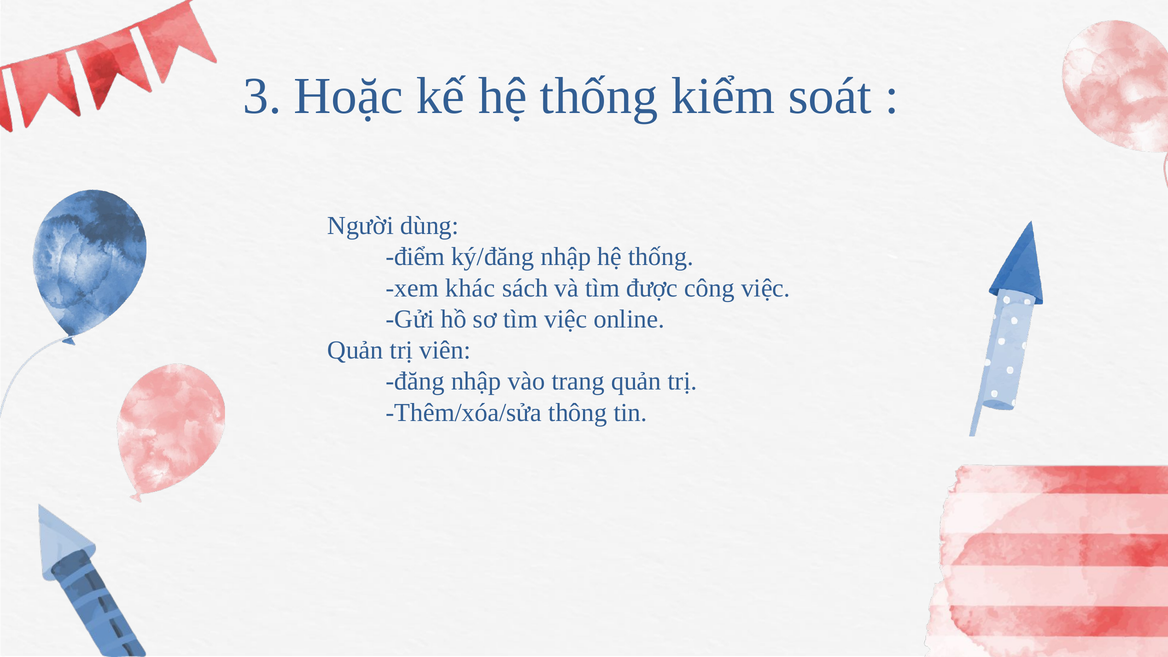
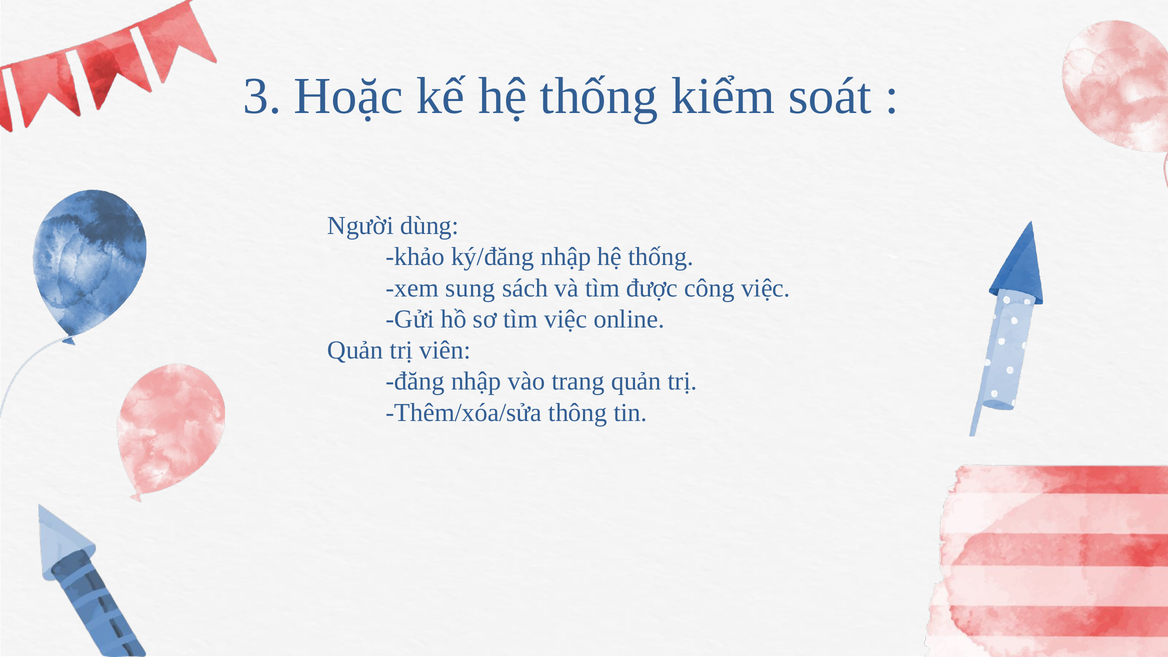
điểm: điểm -> khảo
khác: khác -> sung
